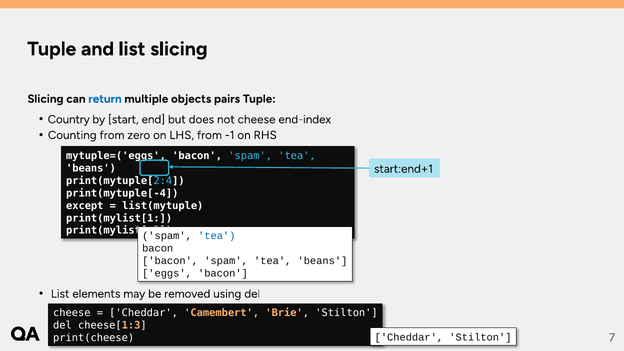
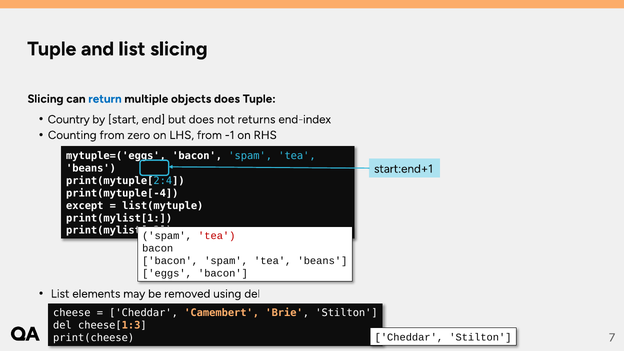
objects pairs: pairs -> does
not cheese: cheese -> returns
tea at (217, 236) colour: blue -> red
